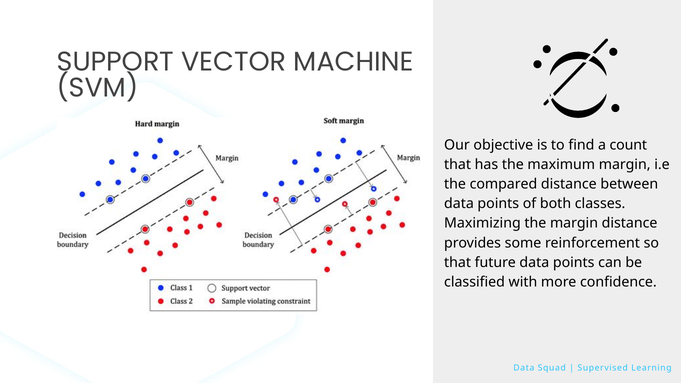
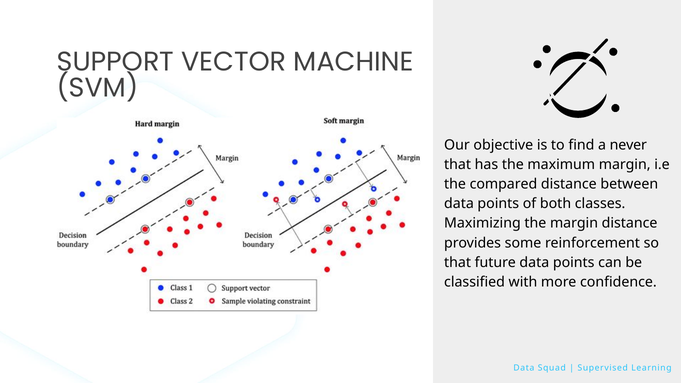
count: count -> never
